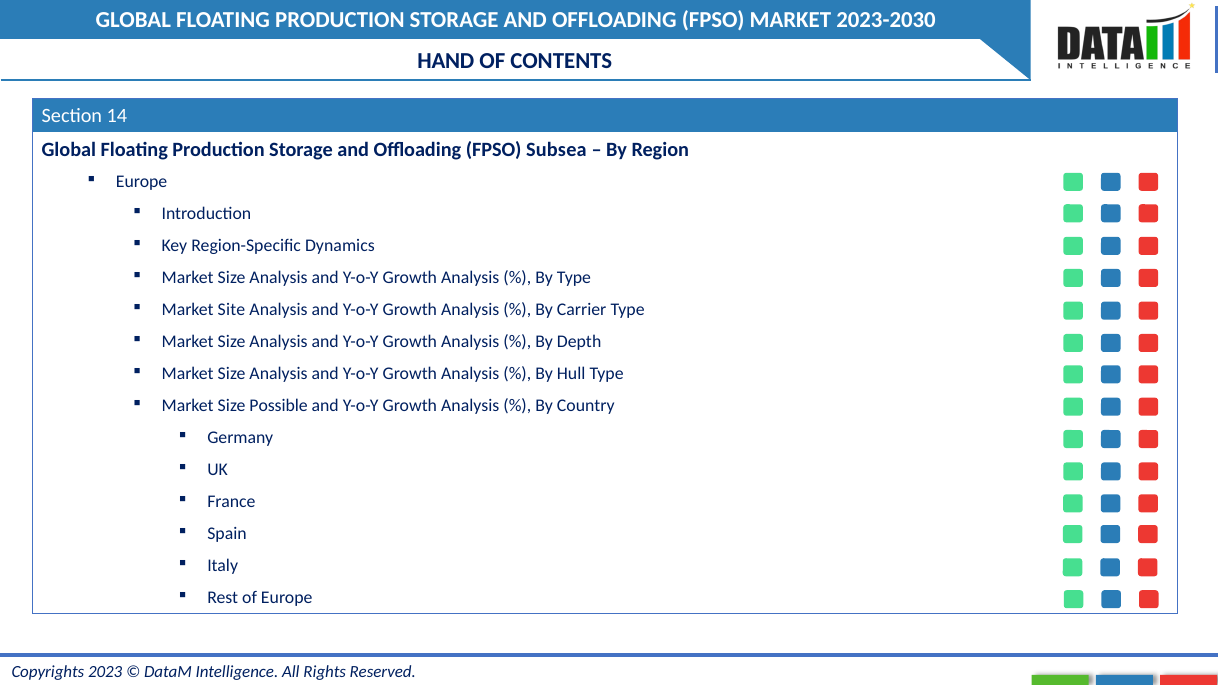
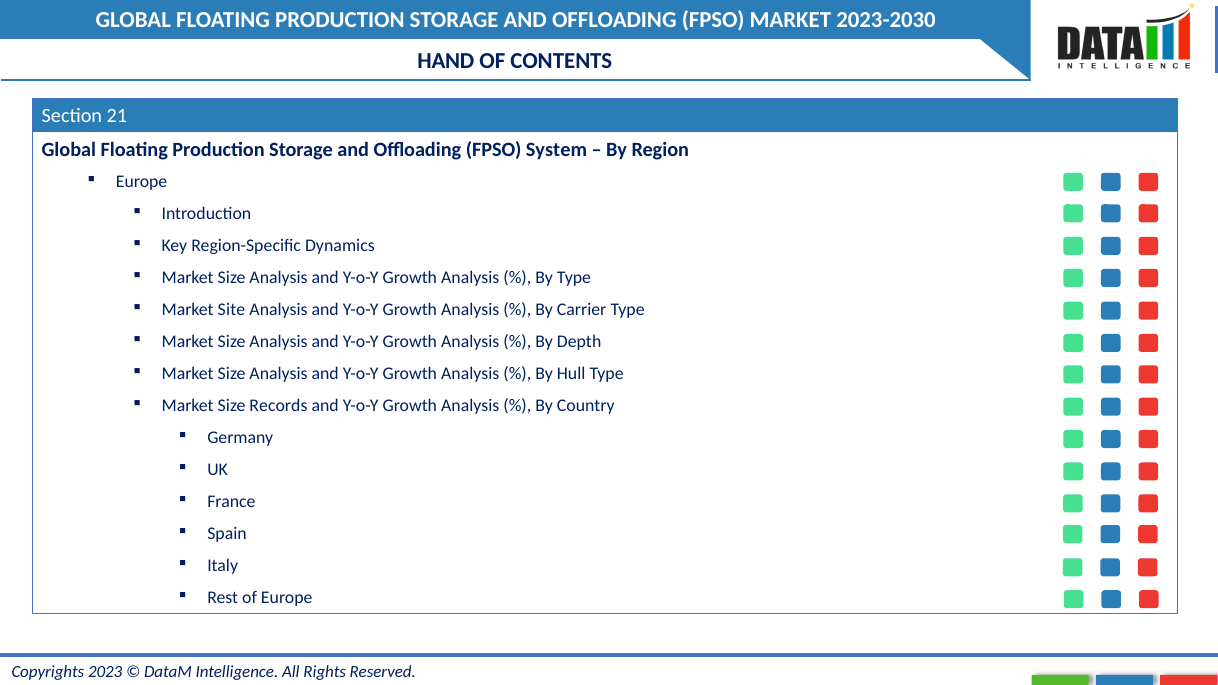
14: 14 -> 21
Subsea: Subsea -> System
Possible: Possible -> Records
